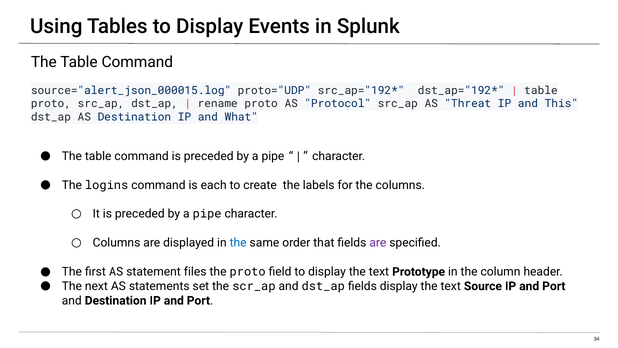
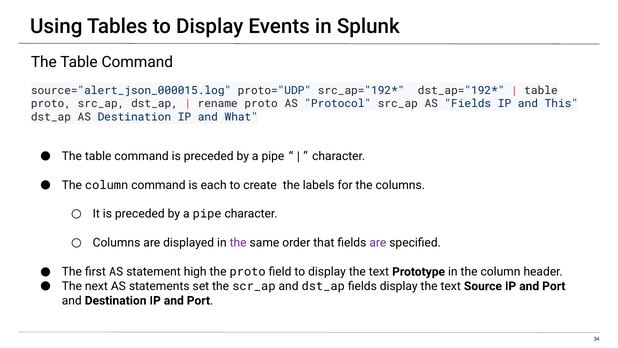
AS Threat: Threat -> Fields
logins at (107, 185): logins -> column
the at (238, 243) colour: blue -> purple
files: files -> high
